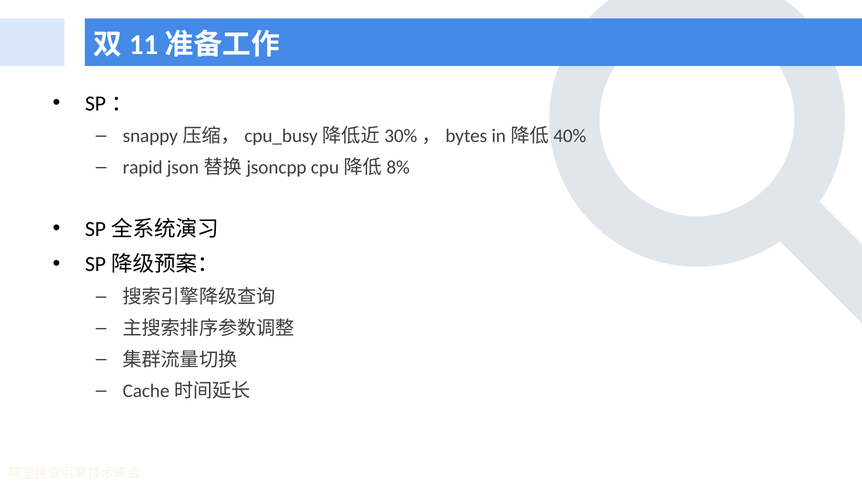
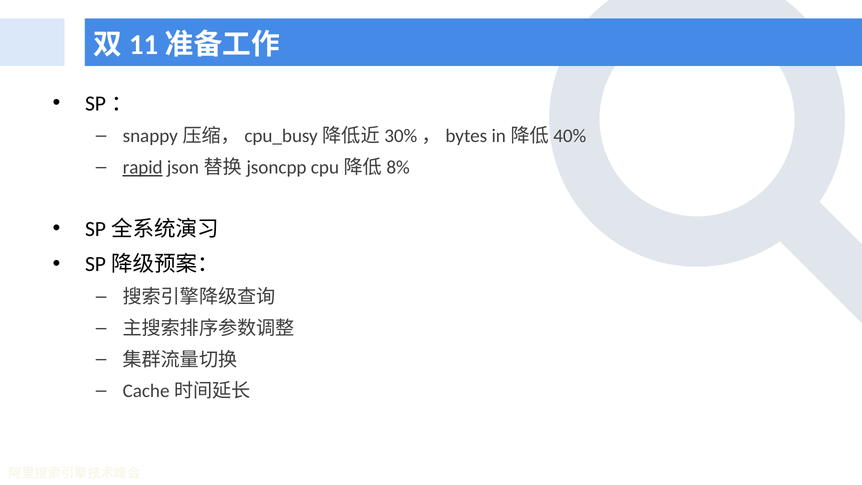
rapid underline: none -> present
